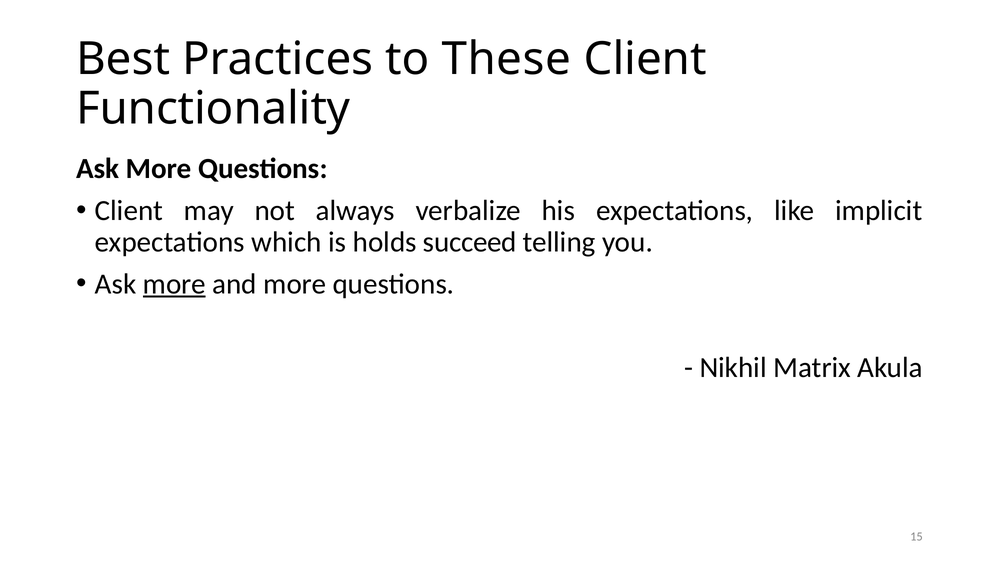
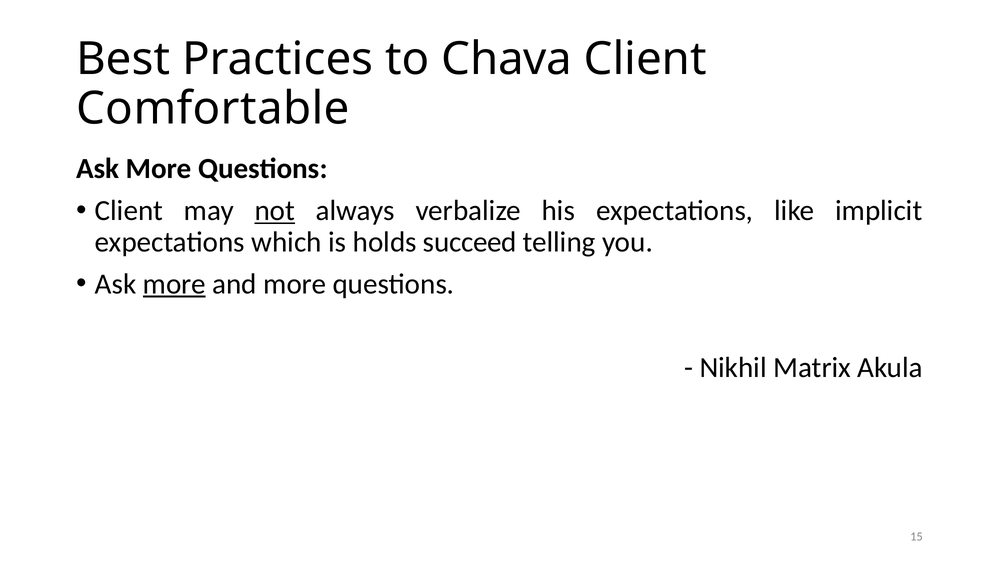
These: These -> Chava
Functionality: Functionality -> Comfortable
not underline: none -> present
